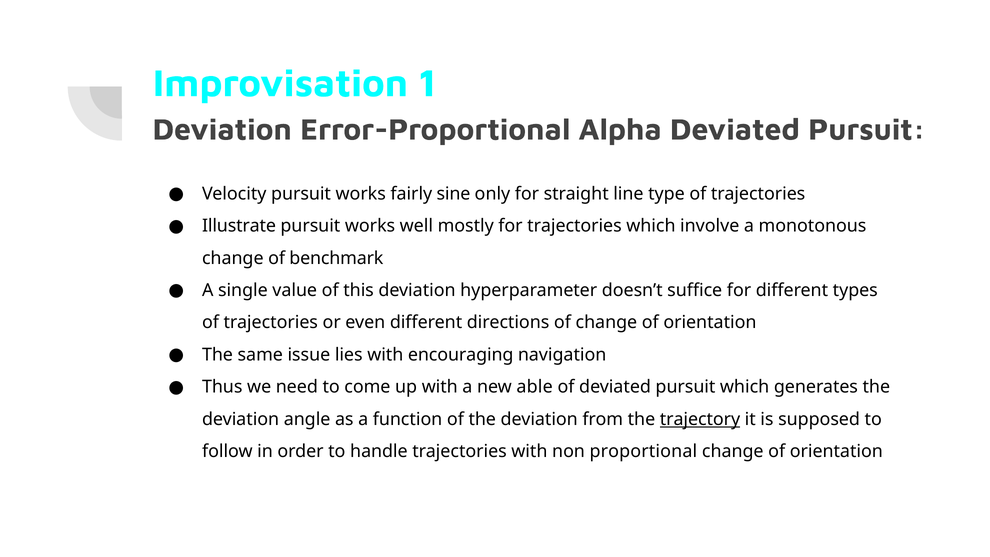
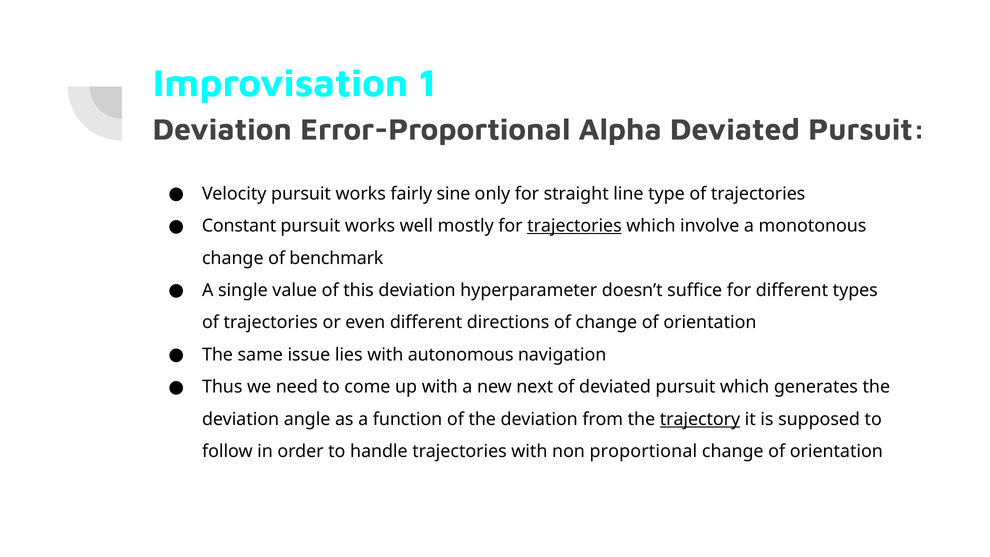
Illustrate: Illustrate -> Constant
trajectories at (574, 226) underline: none -> present
encouraging: encouraging -> autonomous
able: able -> next
